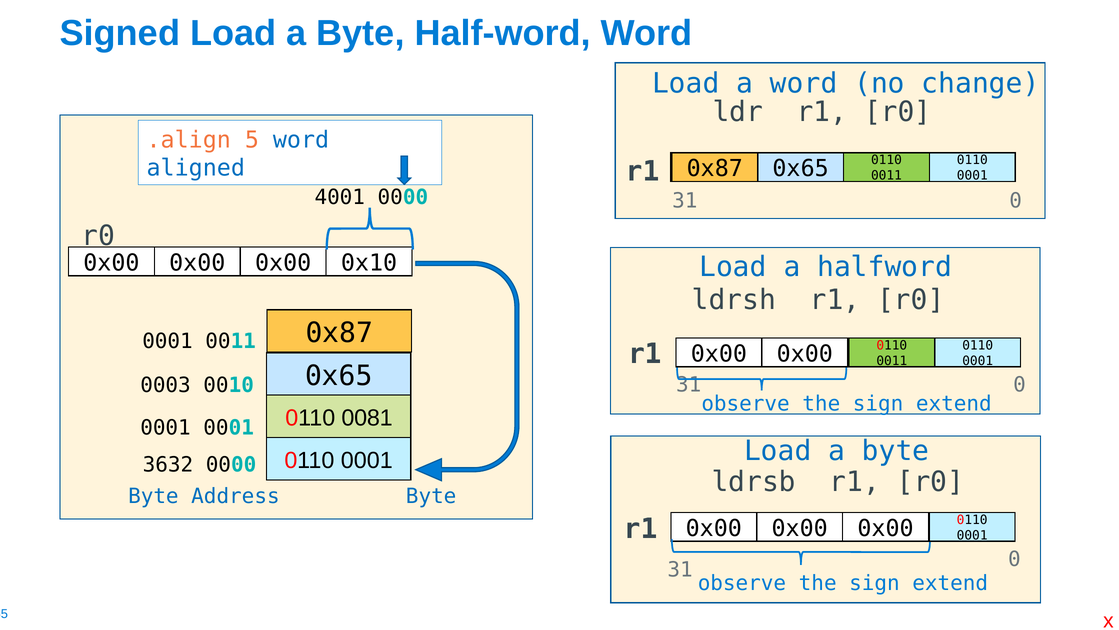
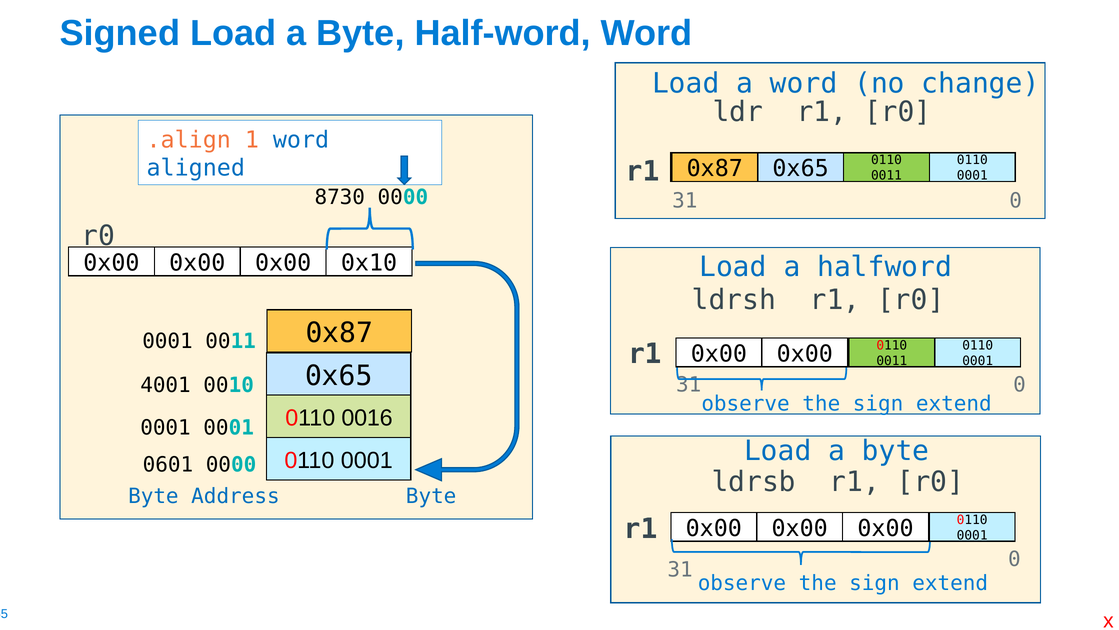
5: 5 -> 1
4001: 4001 -> 8730
0003: 0003 -> 4001
0081: 0081 -> 0016
3632: 3632 -> 0601
